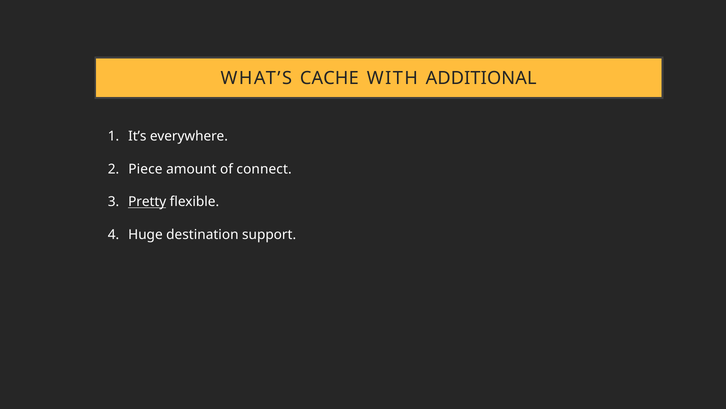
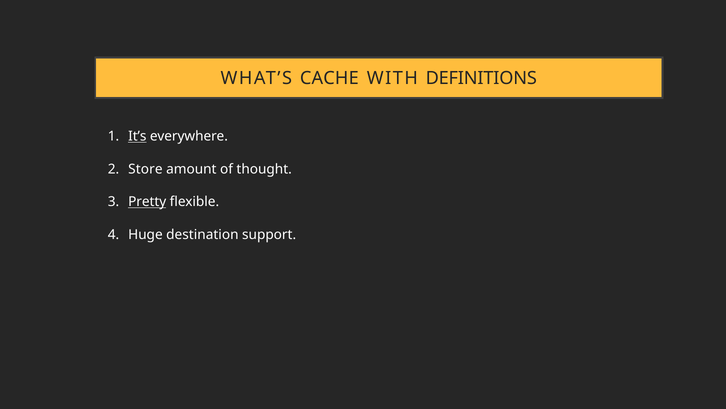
ADDITIONAL: ADDITIONAL -> DEFINITIONS
It’s underline: none -> present
Piece: Piece -> Store
connect: connect -> thought
